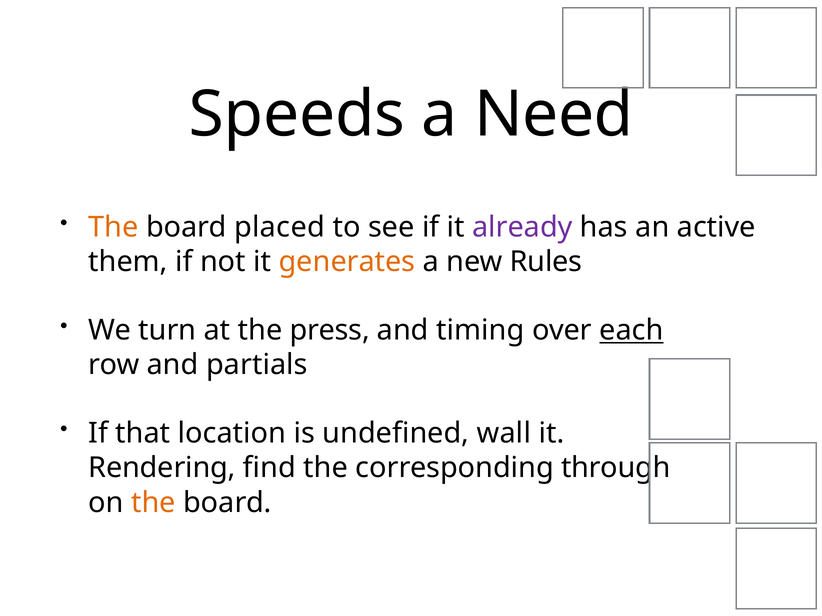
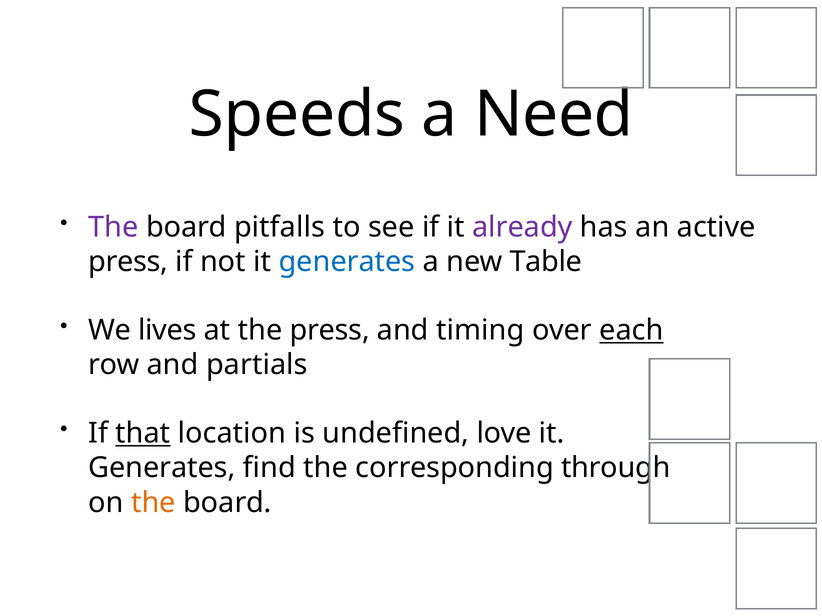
The at (113, 228) colour: orange -> purple
placed: placed -> pitfalls
them at (128, 262): them -> press
generates at (347, 262) colour: orange -> blue
Rules: Rules -> Table
turn: turn -> lives
that underline: none -> present
wall: wall -> love
Rendering at (162, 468): Rendering -> Generates
